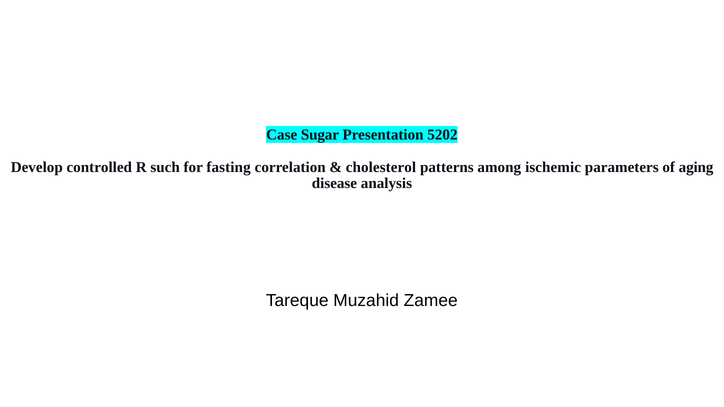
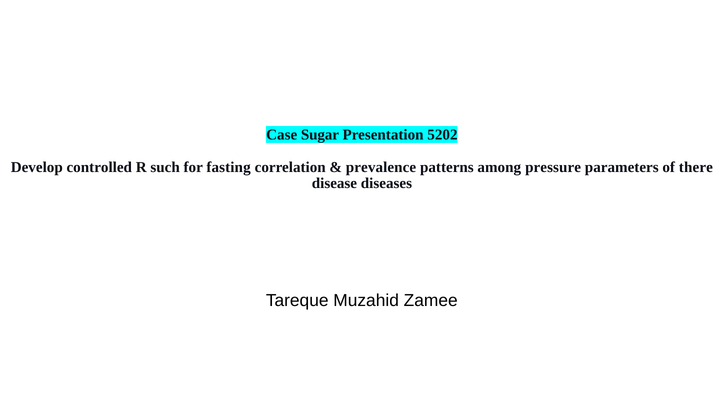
cholesterol: cholesterol -> prevalence
ischemic: ischemic -> pressure
aging: aging -> there
analysis: analysis -> diseases
